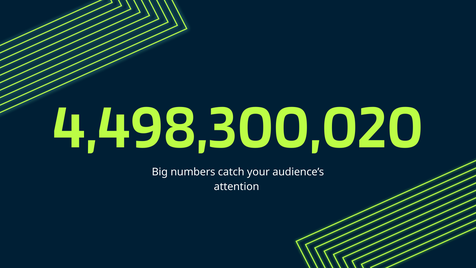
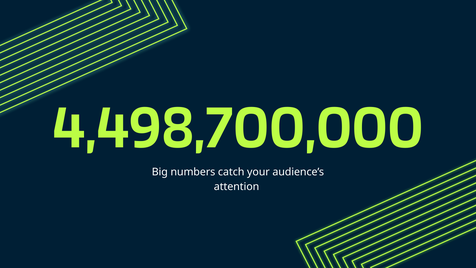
4,498,300,020: 4,498,300,020 -> 4,498,700,000
